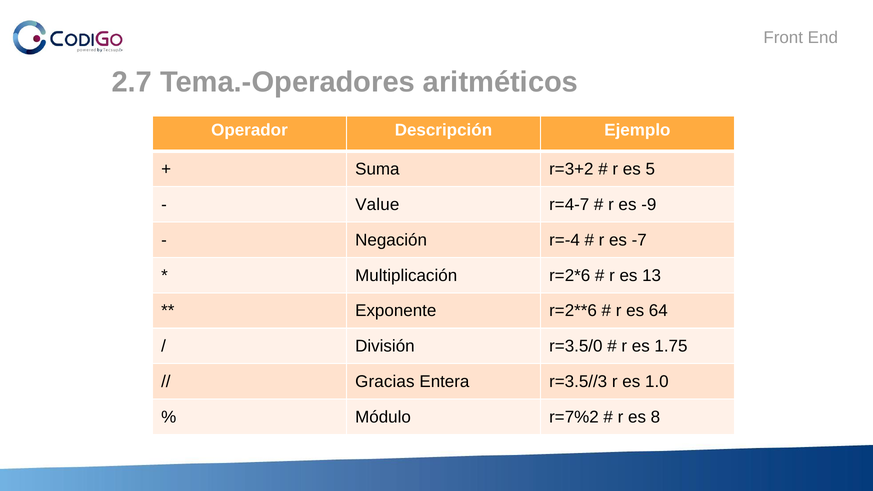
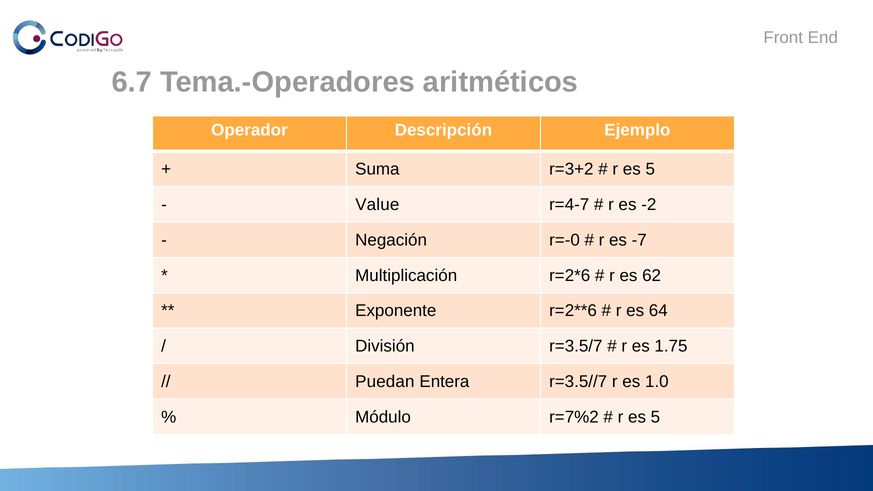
2.7: 2.7 -> 6.7
-9: -9 -> -2
r=-4: r=-4 -> r=-0
13: 13 -> 62
r=3.5/0: r=3.5/0 -> r=3.5/7
Gracias: Gracias -> Puedan
r=3.5//3: r=3.5//3 -> r=3.5//7
8 at (655, 417): 8 -> 5
